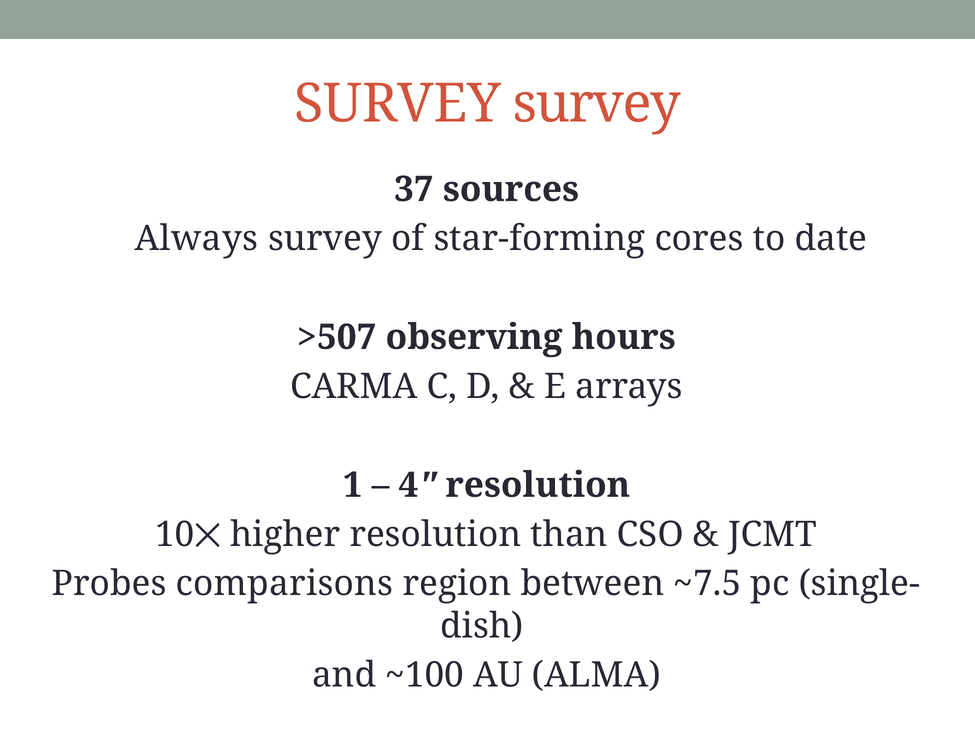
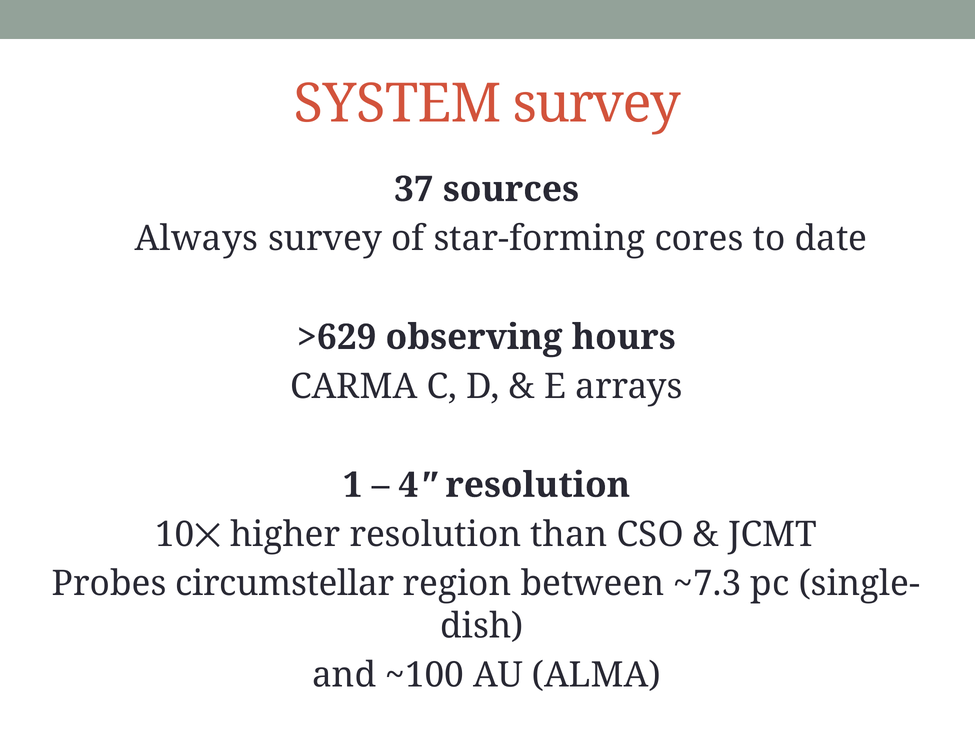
SURVEY at (398, 104): SURVEY -> SYSTEM
>507: >507 -> >629
comparisons: comparisons -> circumstellar
~7.5: ~7.5 -> ~7.3
